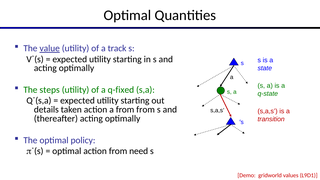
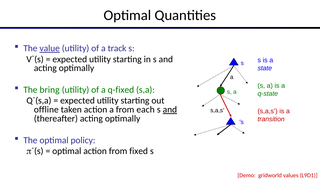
steps: steps -> bring
details: details -> offline
from from: from -> each
and at (170, 110) underline: none -> present
need: need -> fixed
